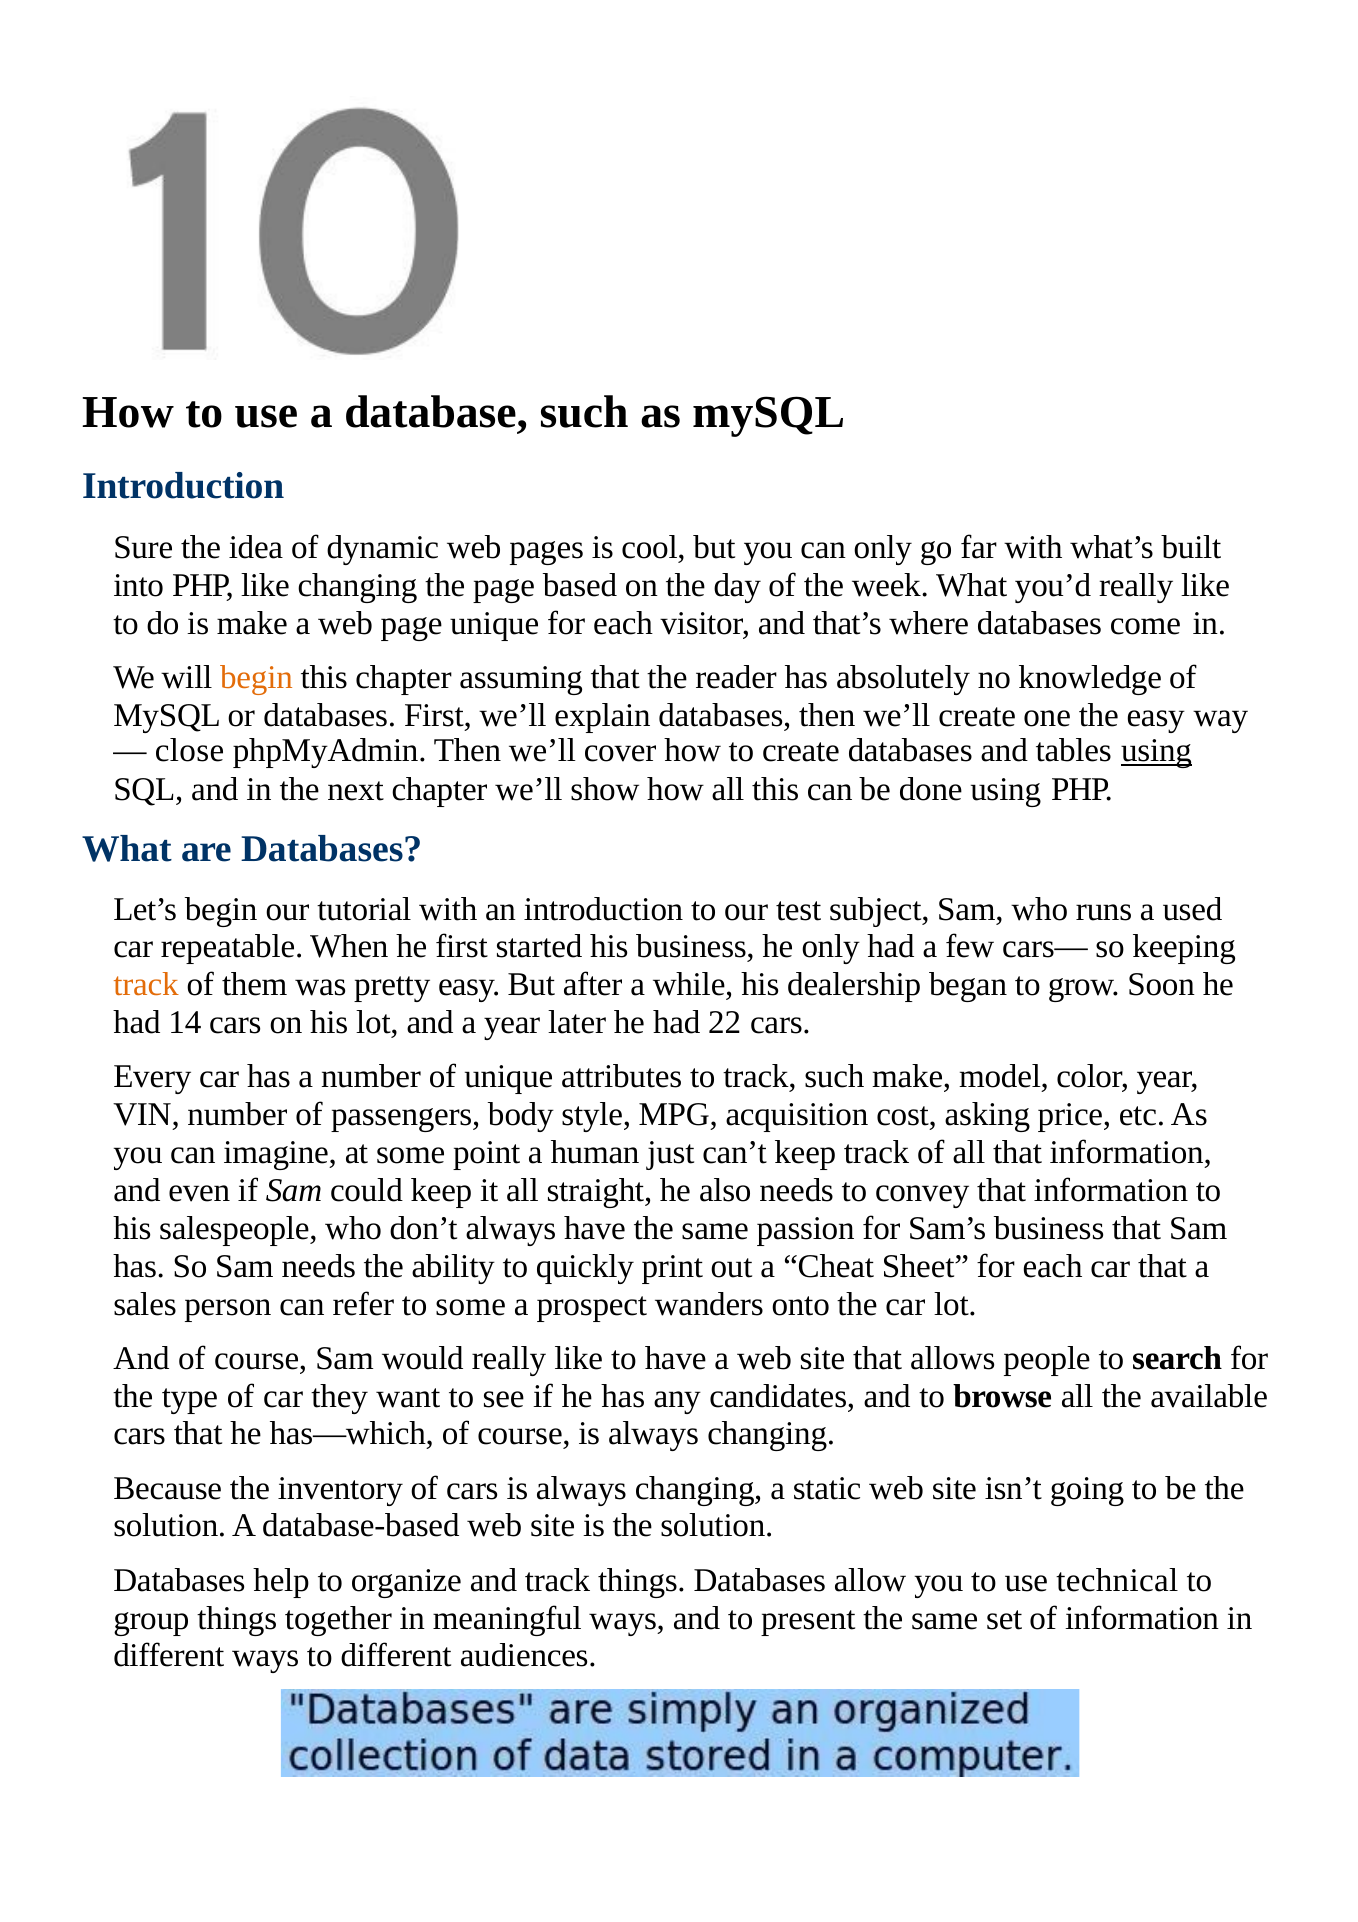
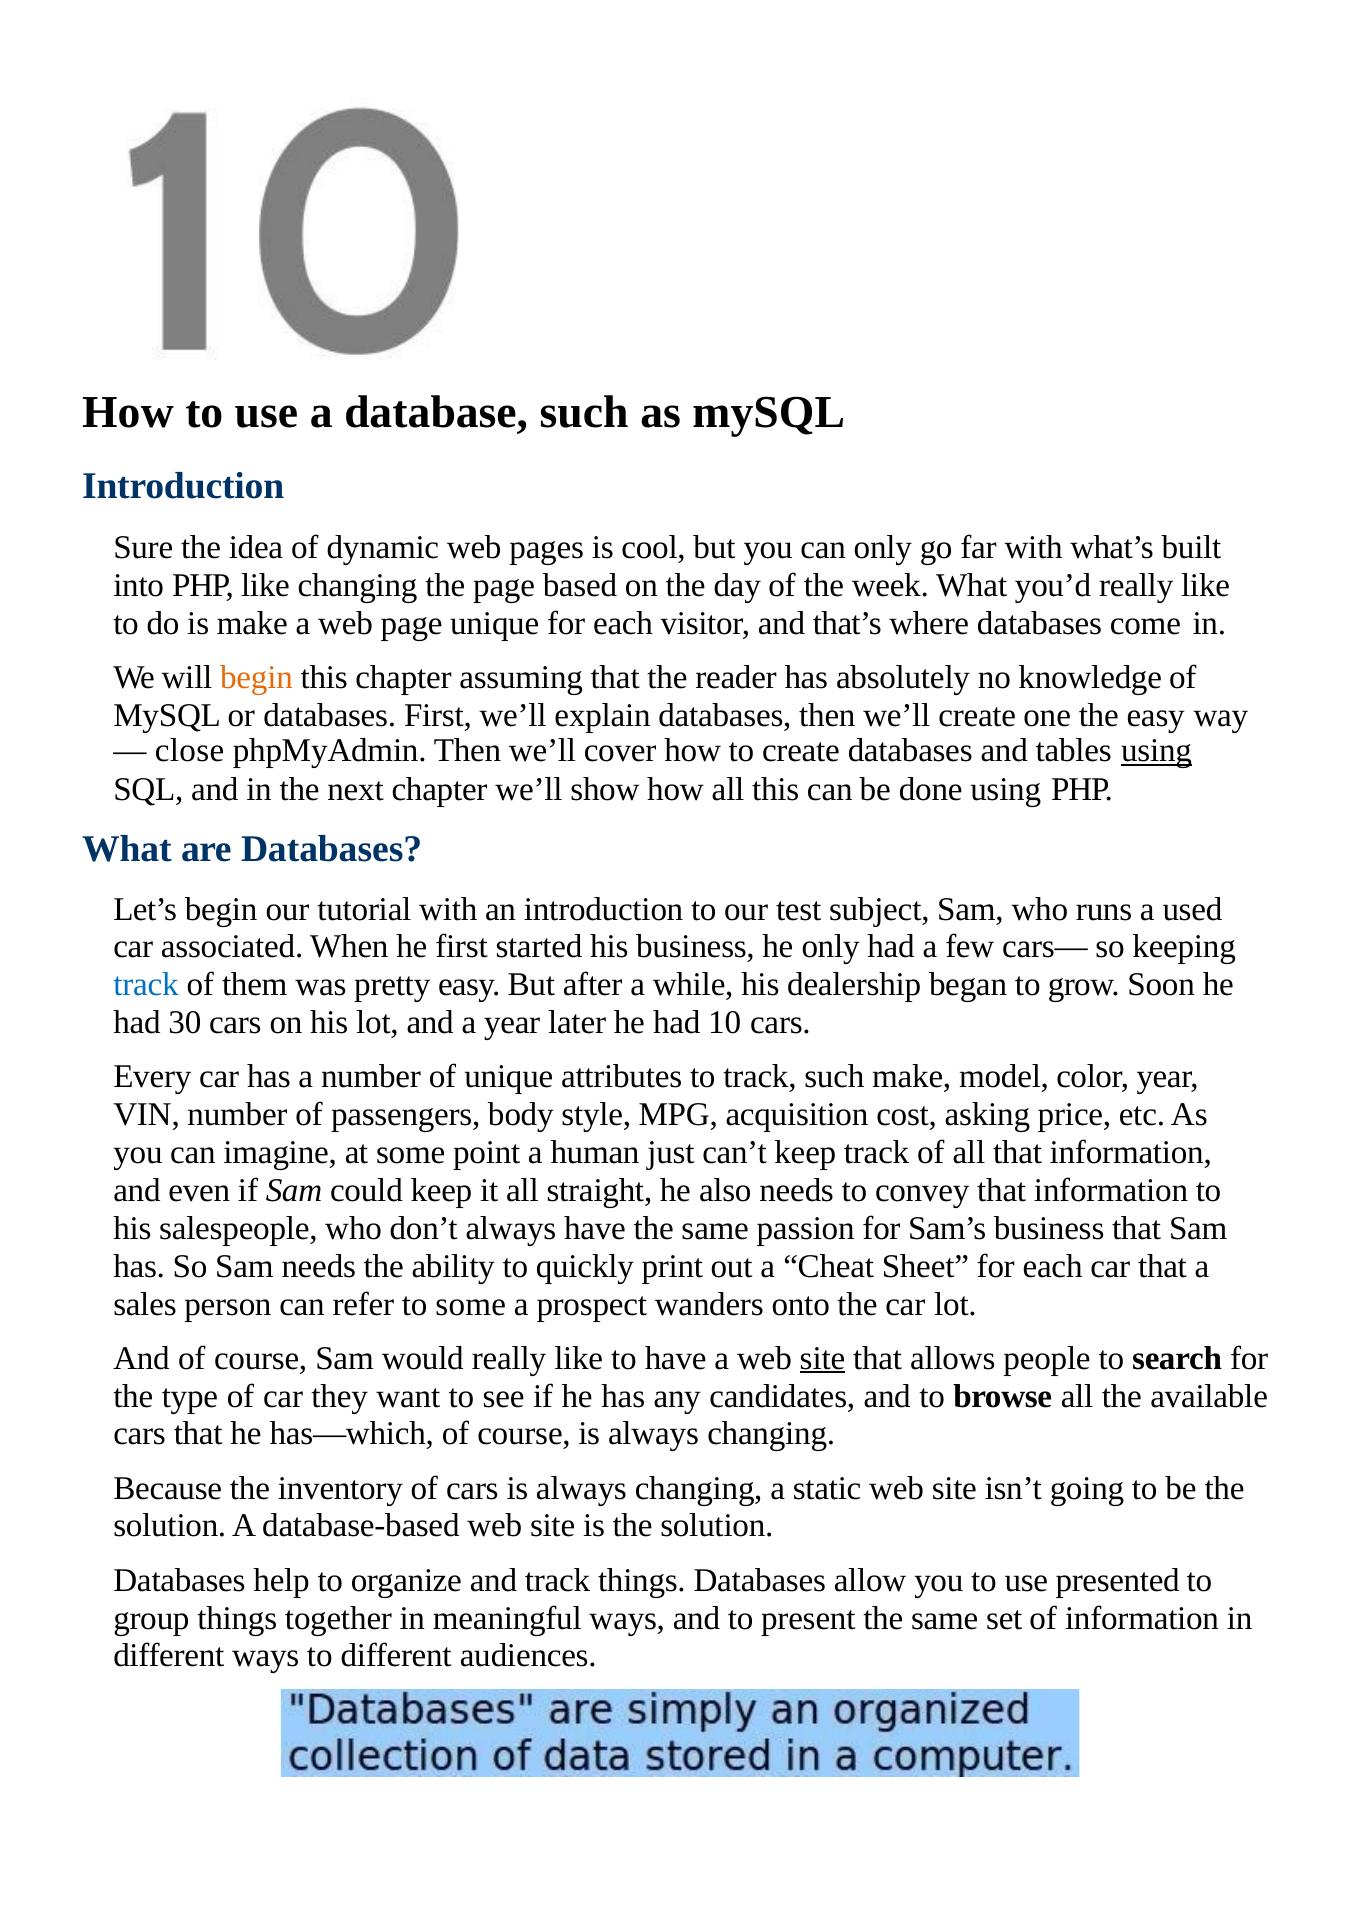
repeatable: repeatable -> associated
track at (146, 985) colour: orange -> blue
14: 14 -> 30
22: 22 -> 10
site at (823, 1358) underline: none -> present
technical: technical -> presented
